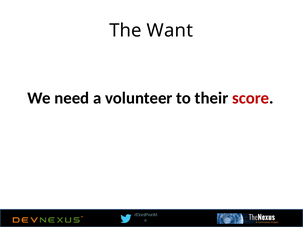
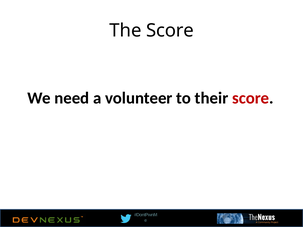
The Want: Want -> Score
